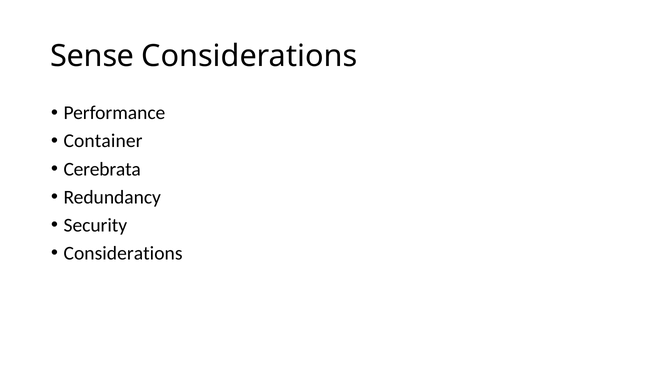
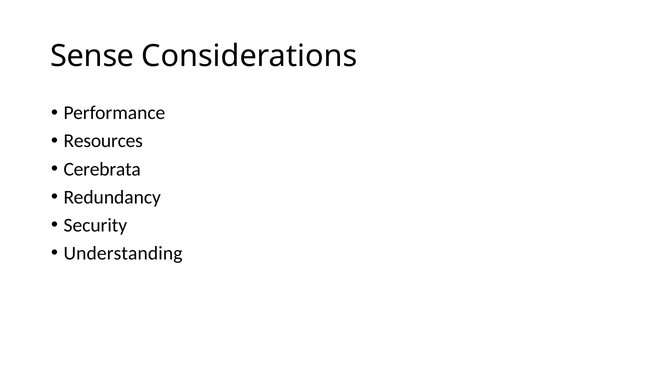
Container: Container -> Resources
Considerations at (123, 253): Considerations -> Understanding
